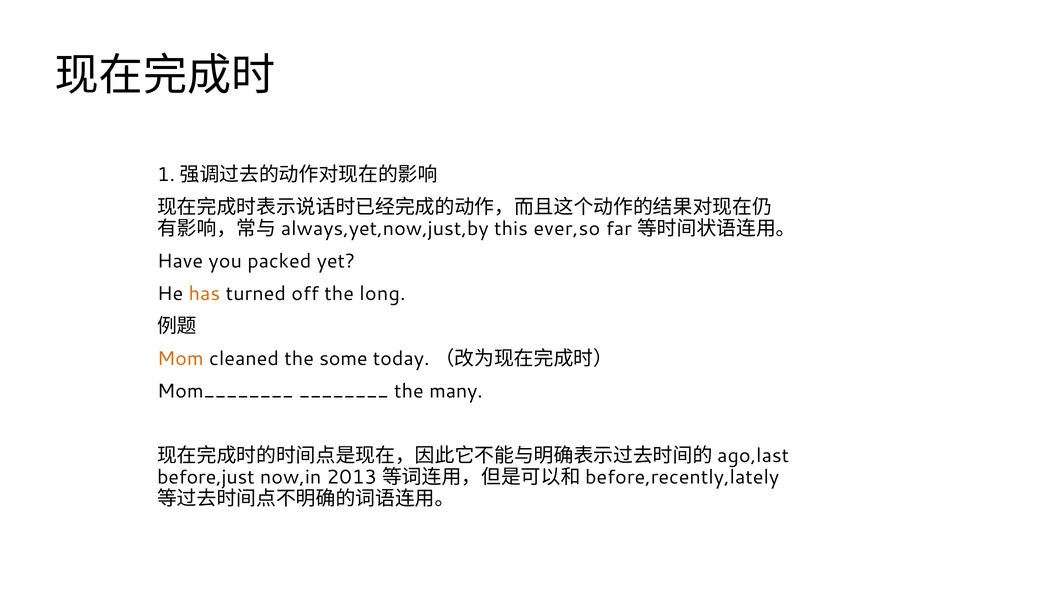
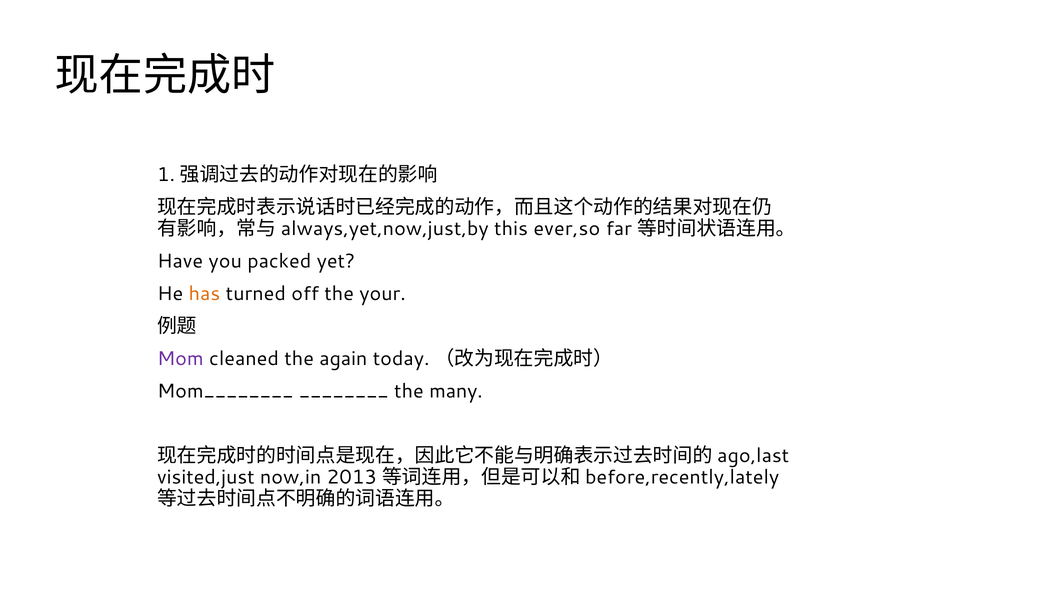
long: long -> your
Mom colour: orange -> purple
some: some -> again
before,just: before,just -> visited,just
